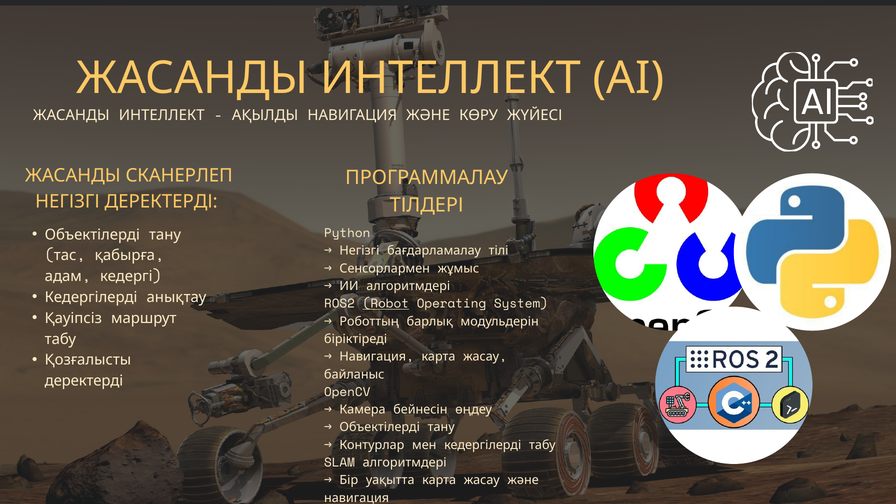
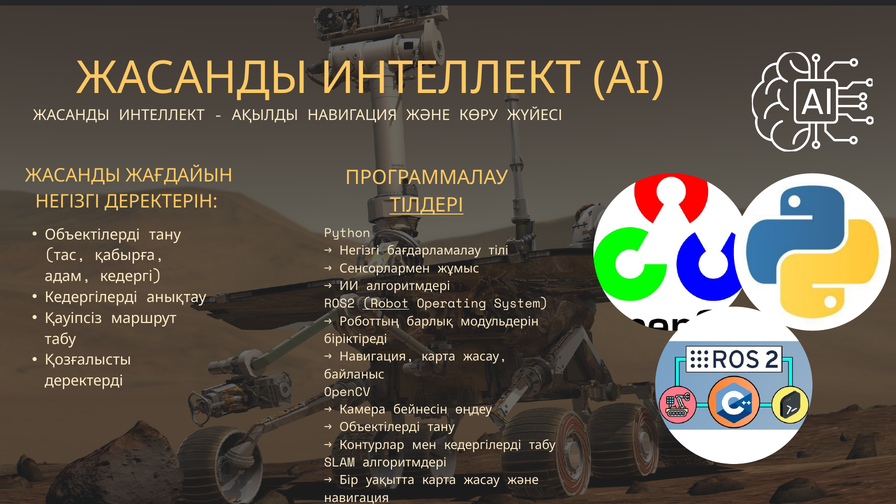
СКАНЕРЛЕП: СКАНЕРЛЕП -> ЖАҒДАЙЫН
НЕГІЗГІ ДЕРЕКТЕРДІ: ДЕРЕКТЕРДІ -> ДЕРЕКТЕРІН
ТІЛДЕРІ underline: none -> present
